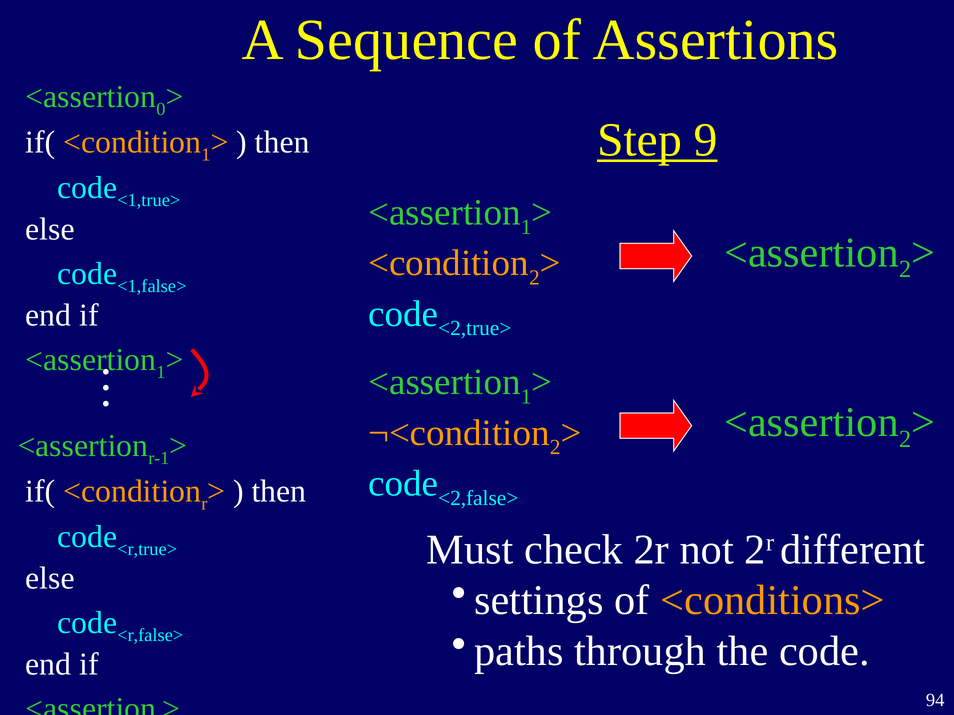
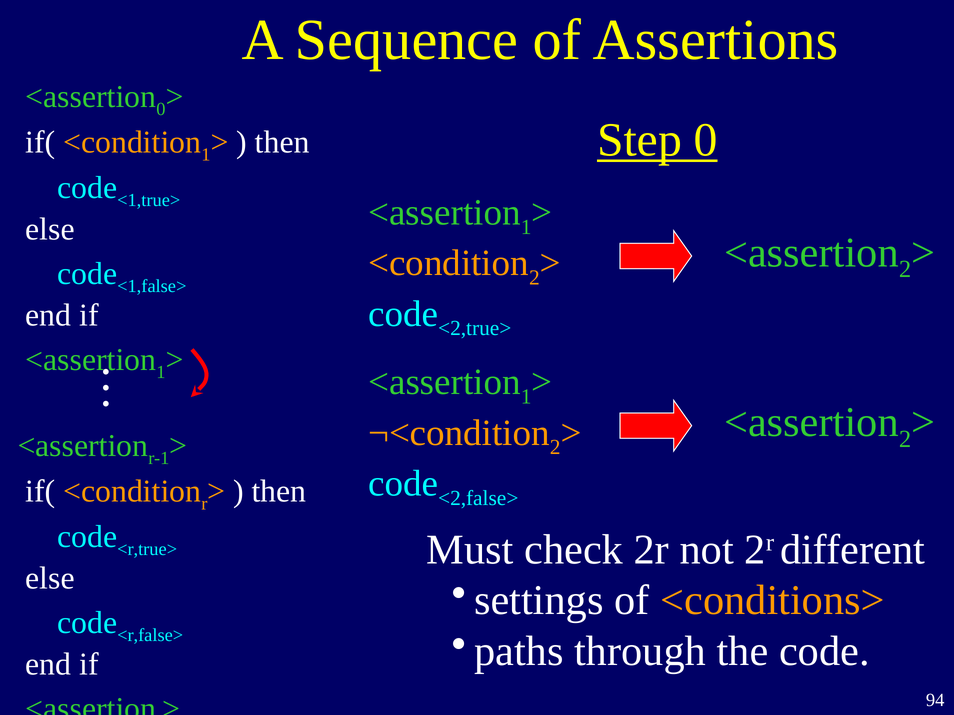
Step 9: 9 -> 0
